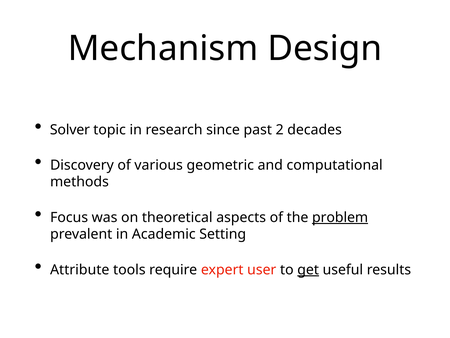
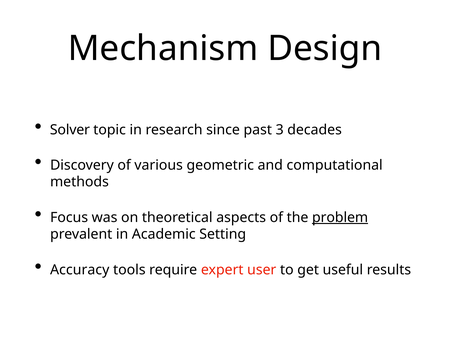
2: 2 -> 3
Attribute: Attribute -> Accuracy
get underline: present -> none
